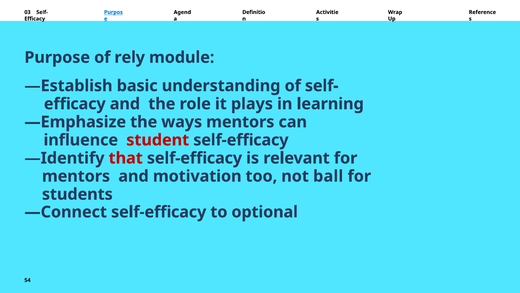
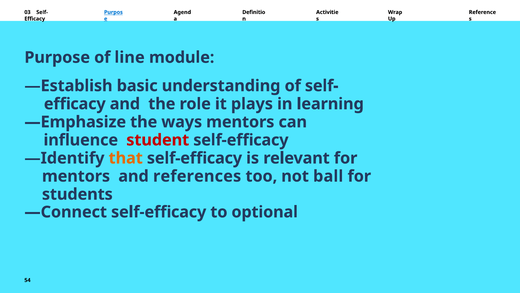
rely: rely -> line
that colour: red -> orange
motivation: motivation -> references
